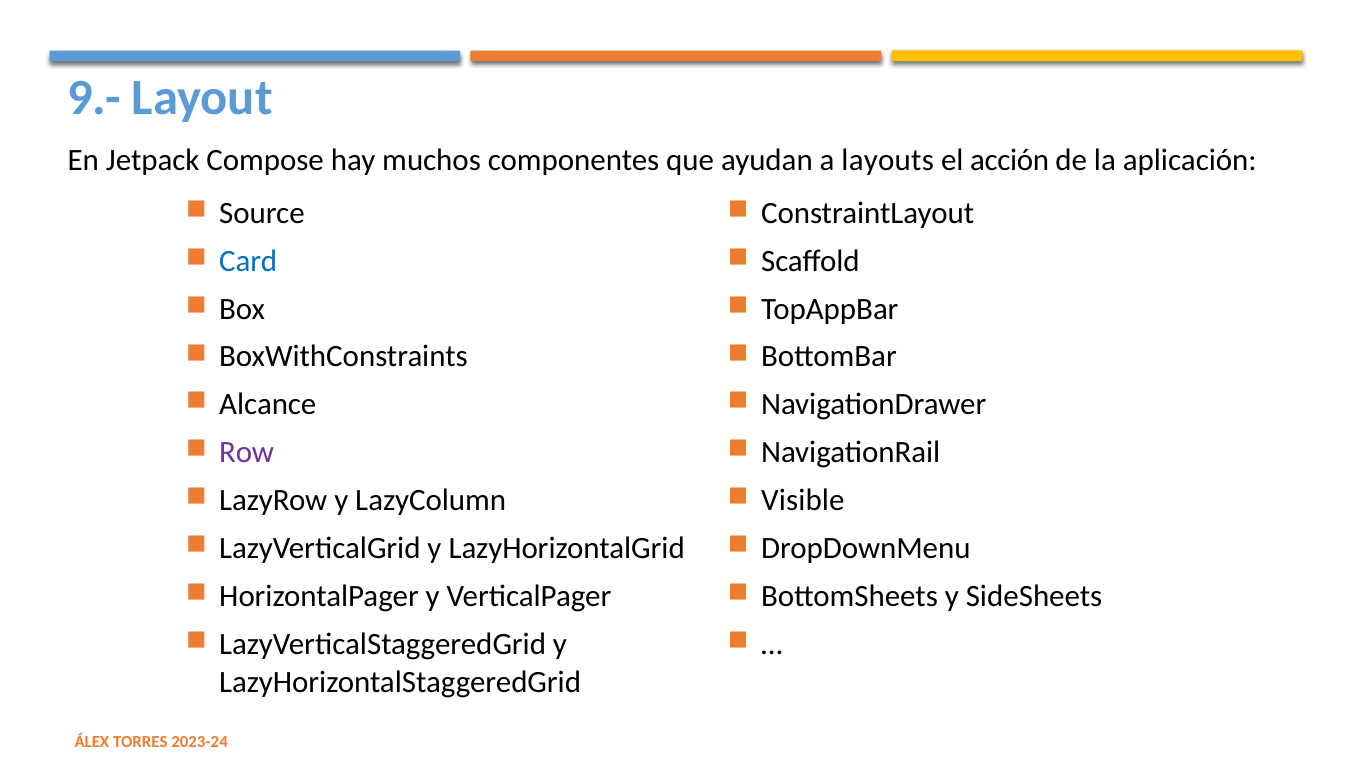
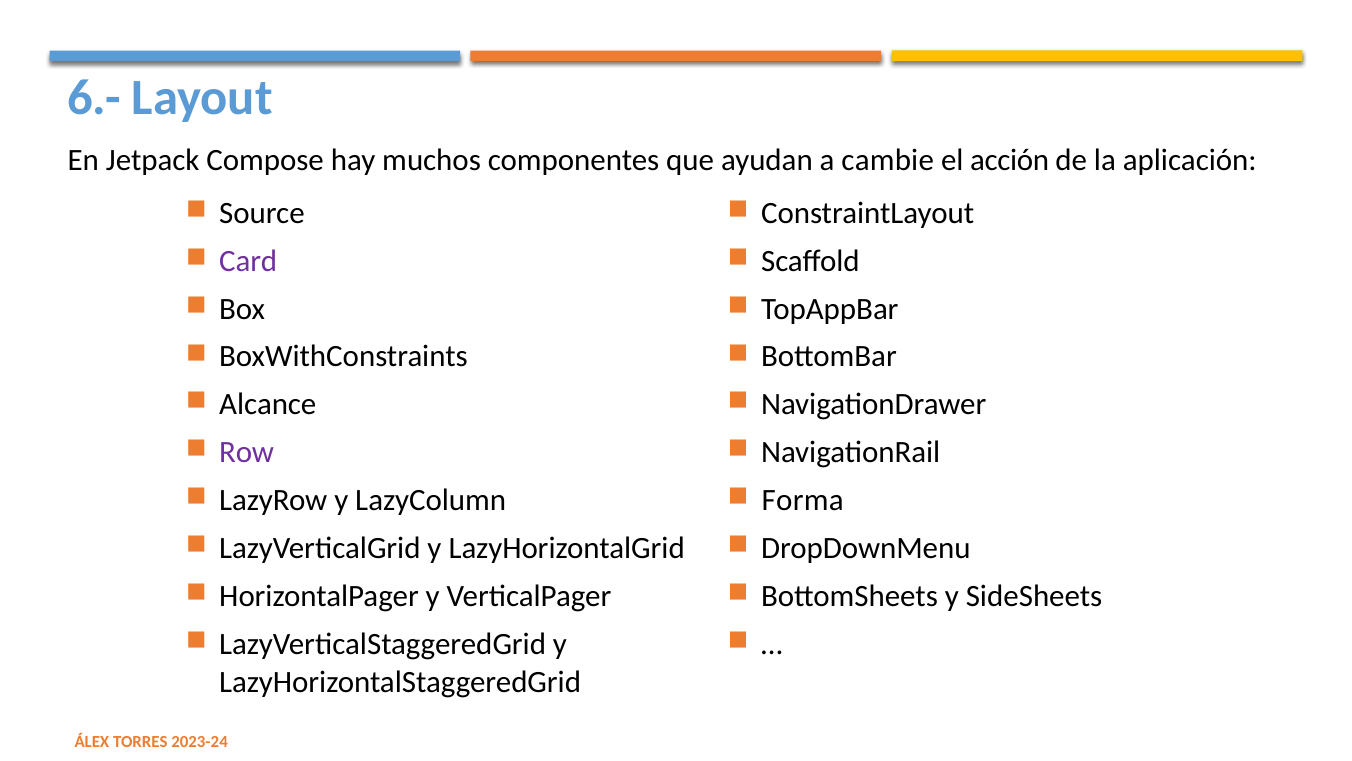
9.-: 9.- -> 6.-
layouts: layouts -> cambie
Card colour: blue -> purple
Visible: Visible -> Forma
